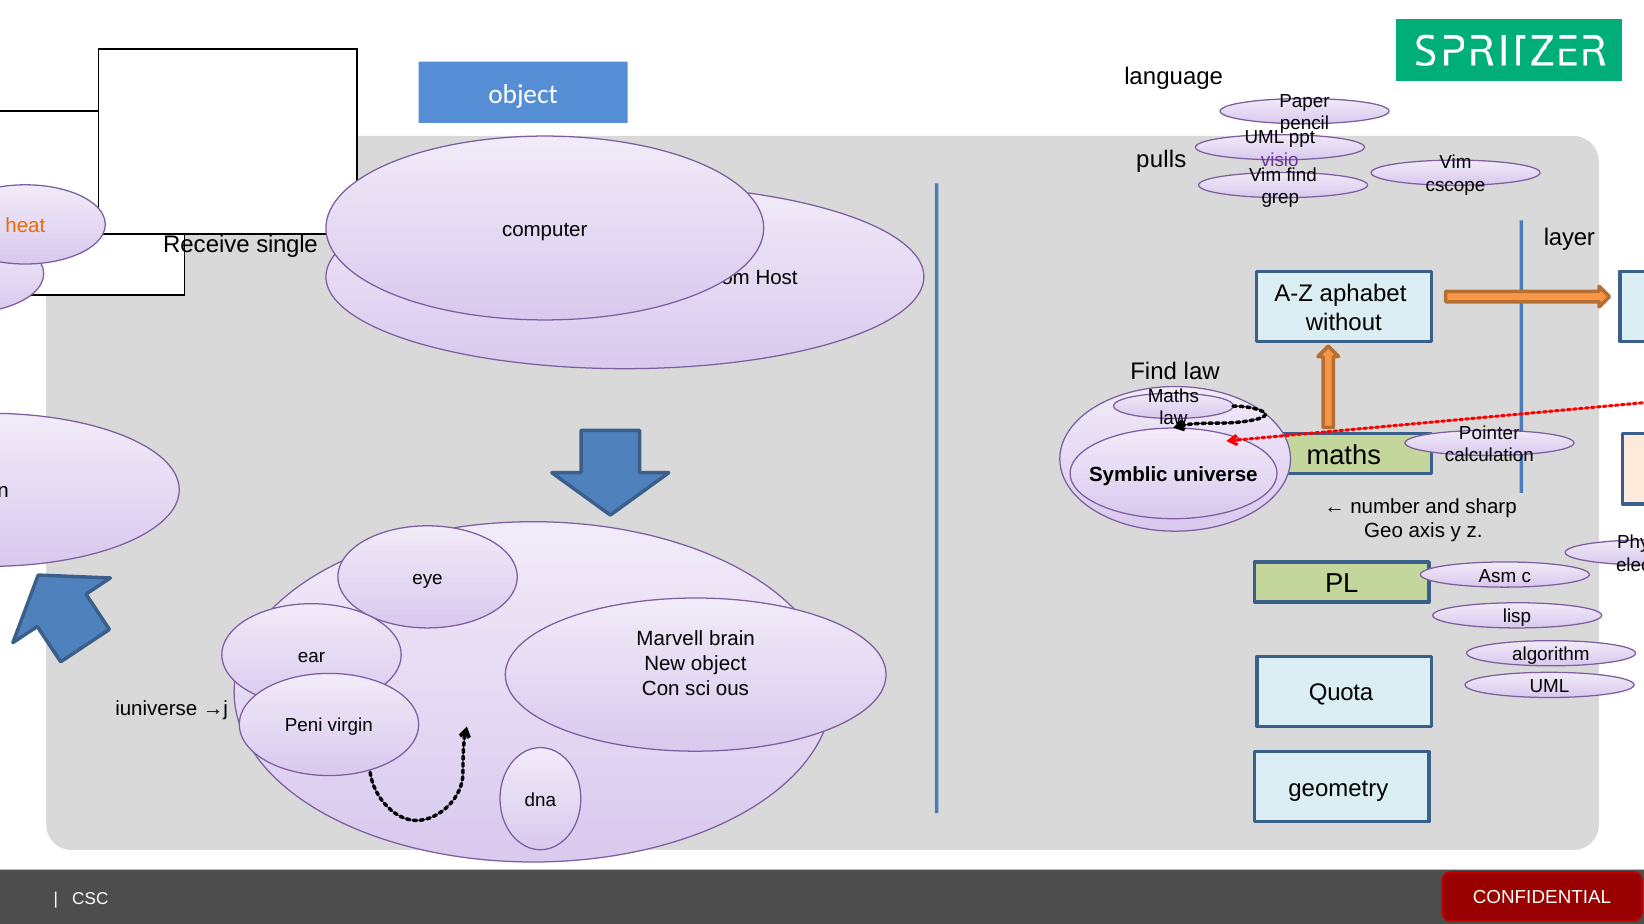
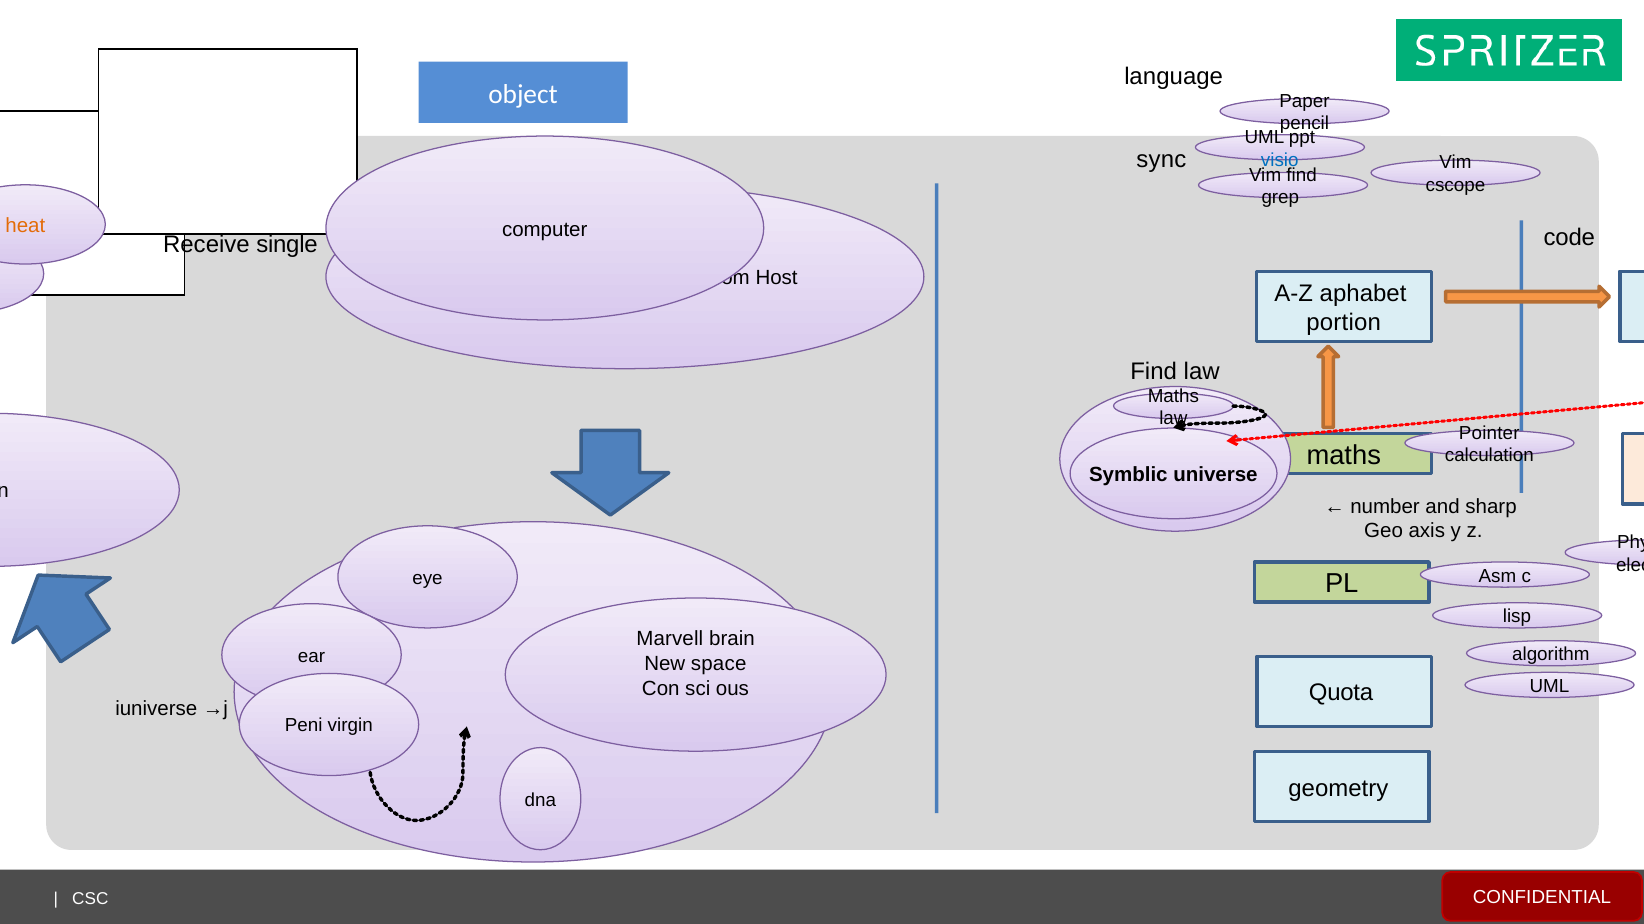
pulls: pulls -> sync
visio colour: purple -> blue
layer: layer -> code
without: without -> portion
New object: object -> space
